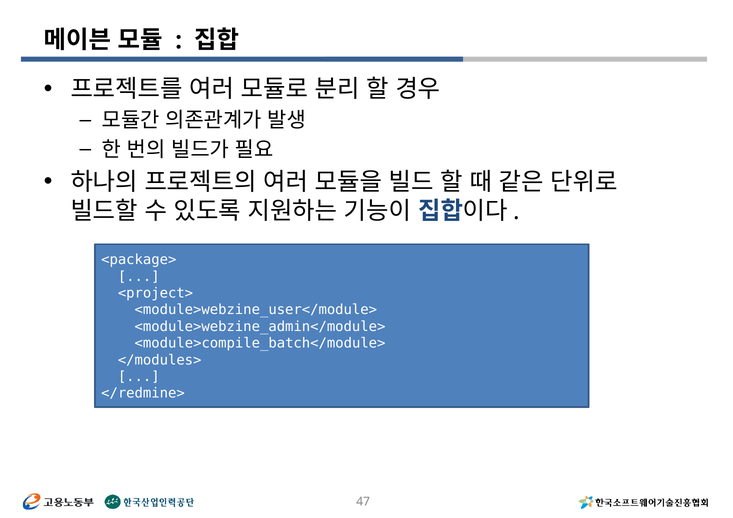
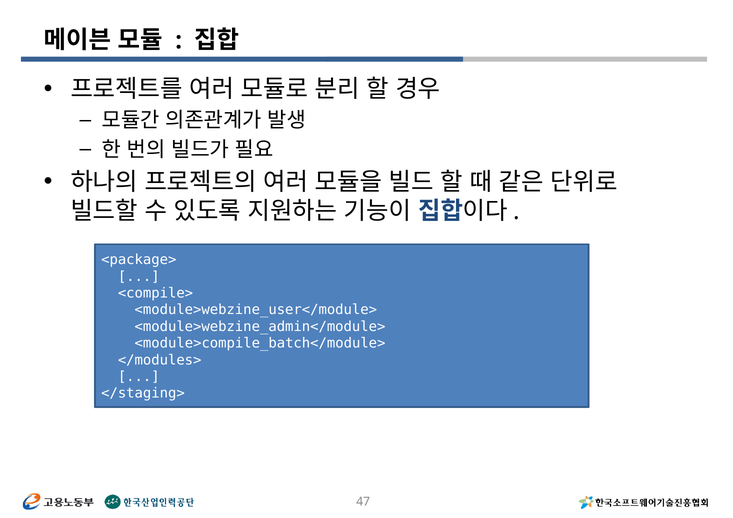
<project>: <project> -> <compile>
</redmine>: </redmine> -> </staging>
